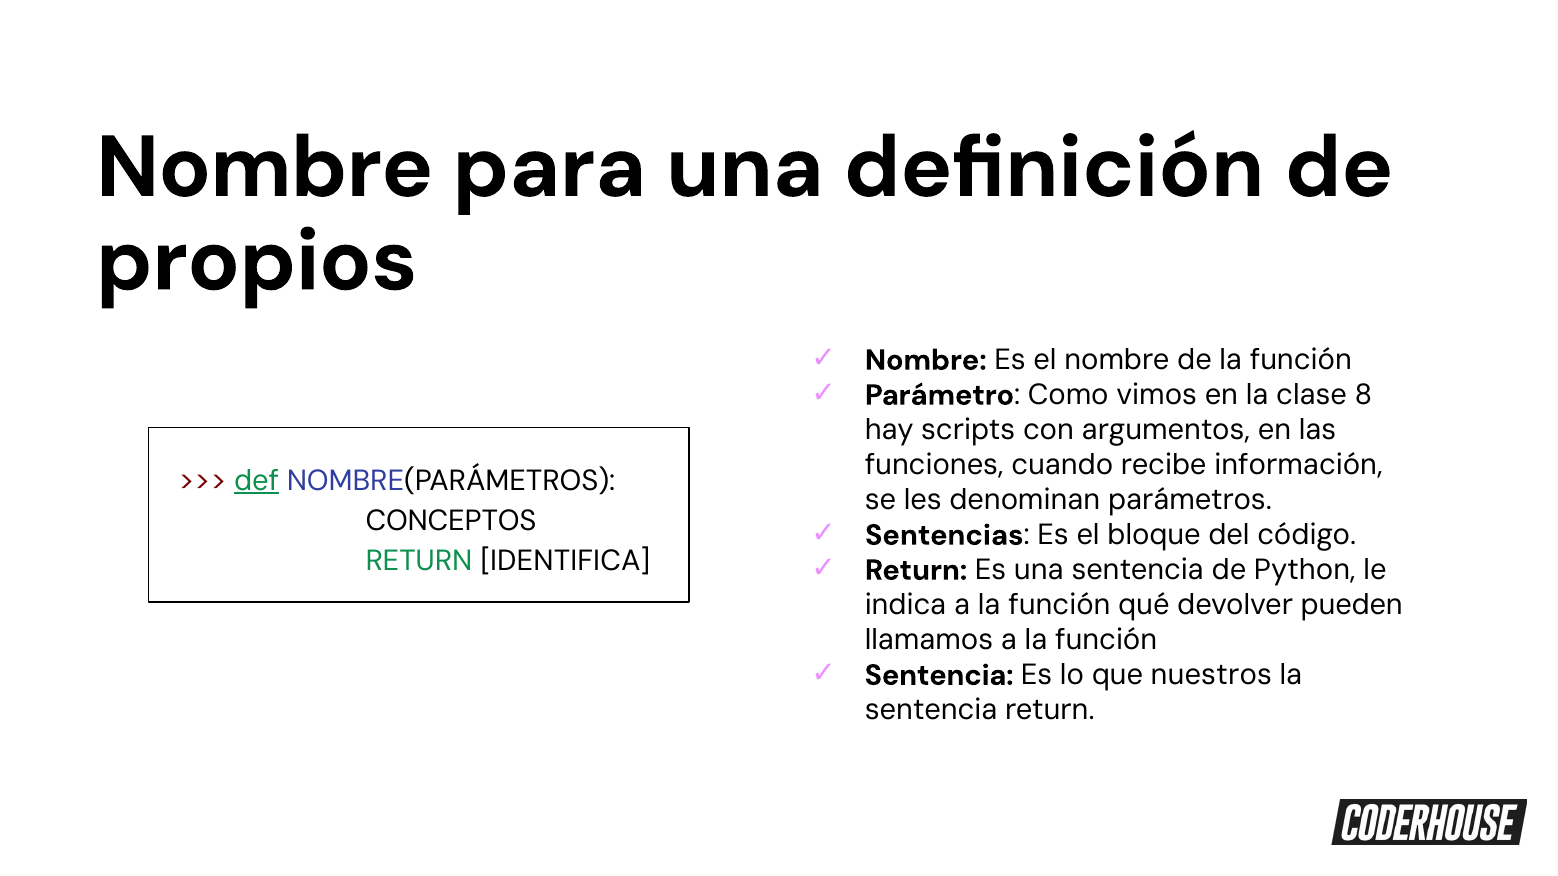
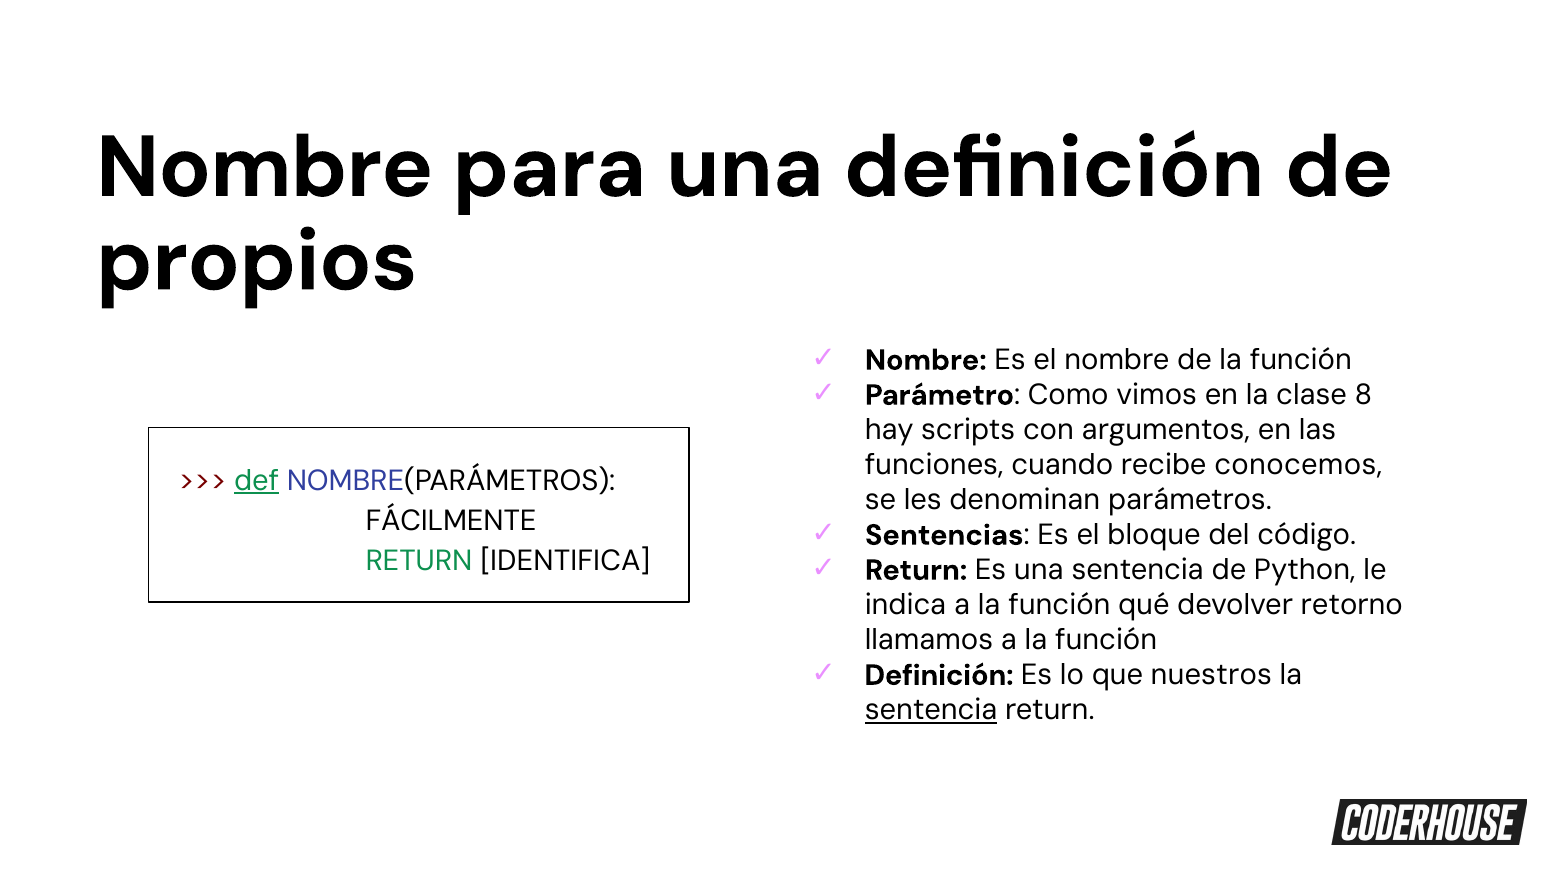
información: información -> conocemos
CONCEPTOS: CONCEPTOS -> FÁCILMENTE
pueden: pueden -> retorno
Sentencia at (939, 675): Sentencia -> Definición
sentencia at (931, 710) underline: none -> present
